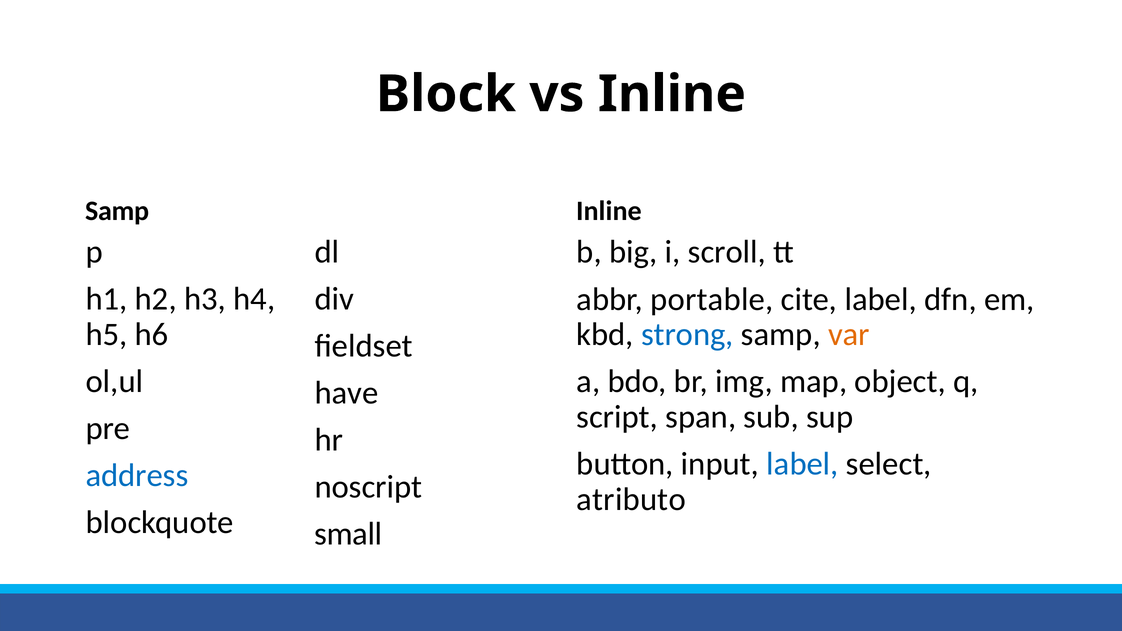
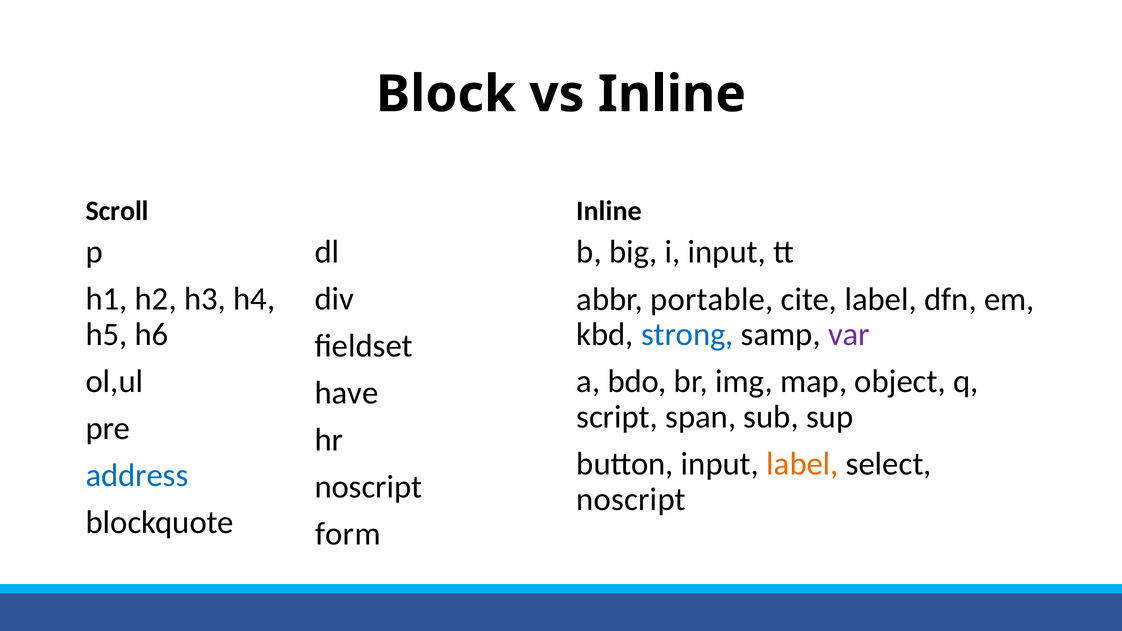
Samp at (117, 211): Samp -> Scroll
i scroll: scroll -> input
var colour: orange -> purple
label at (802, 464) colour: blue -> orange
atributo at (631, 499): atributo -> noscript
small: small -> form
